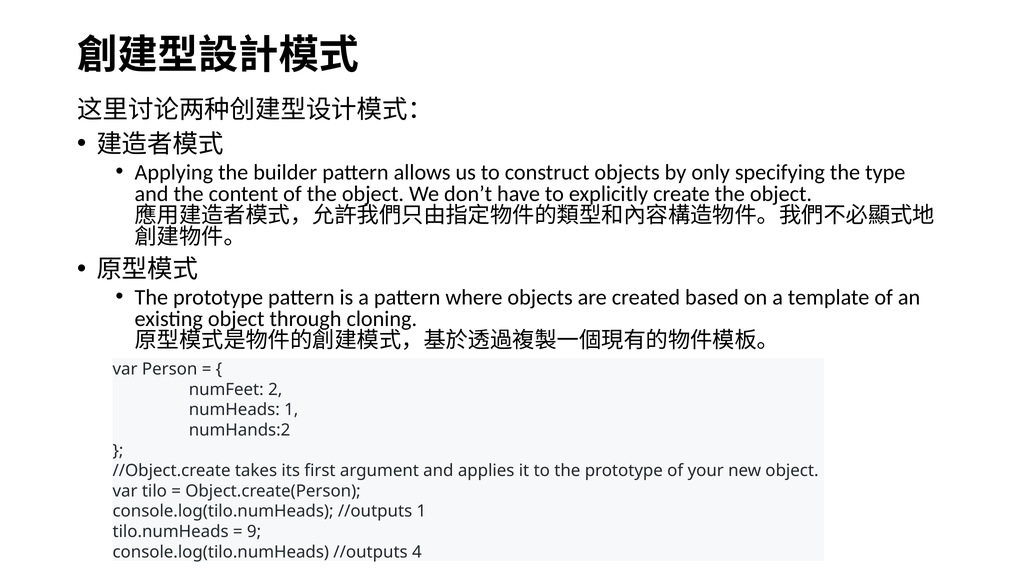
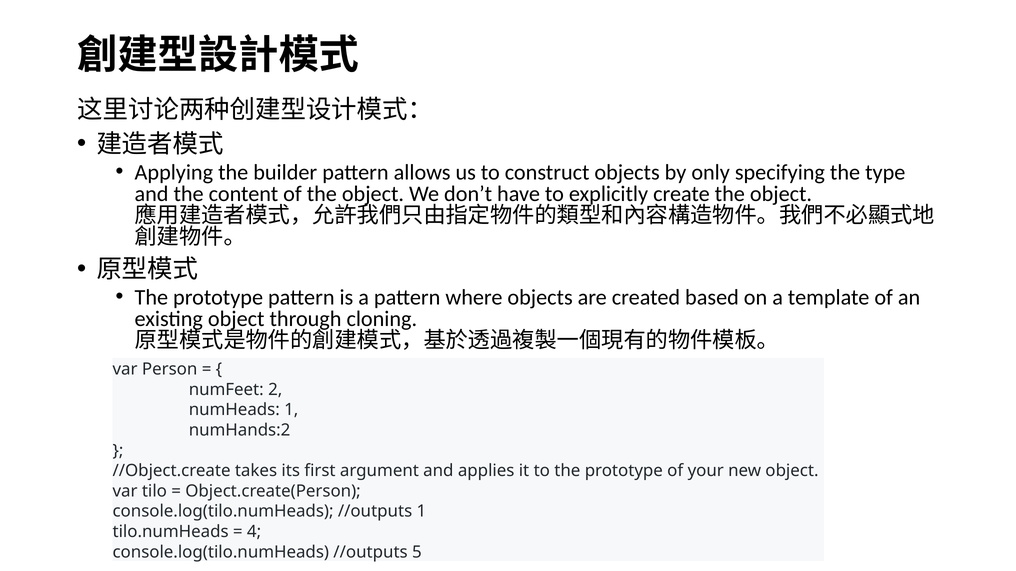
9: 9 -> 4
4: 4 -> 5
